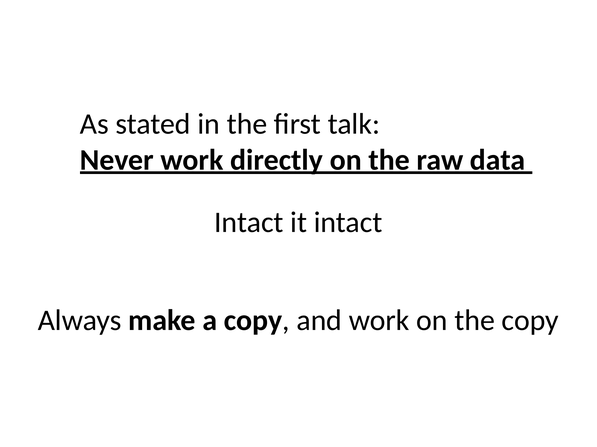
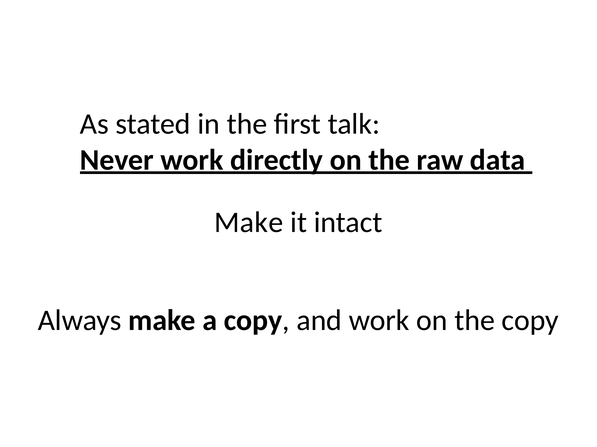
Intact at (249, 223): Intact -> Make
